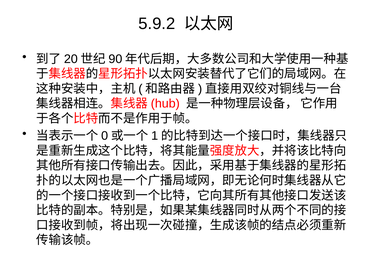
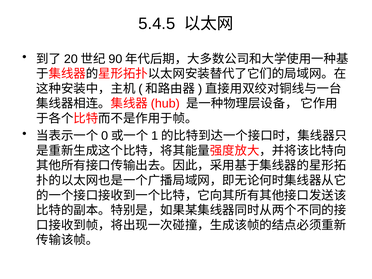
5.9.2: 5.9.2 -> 5.4.5
